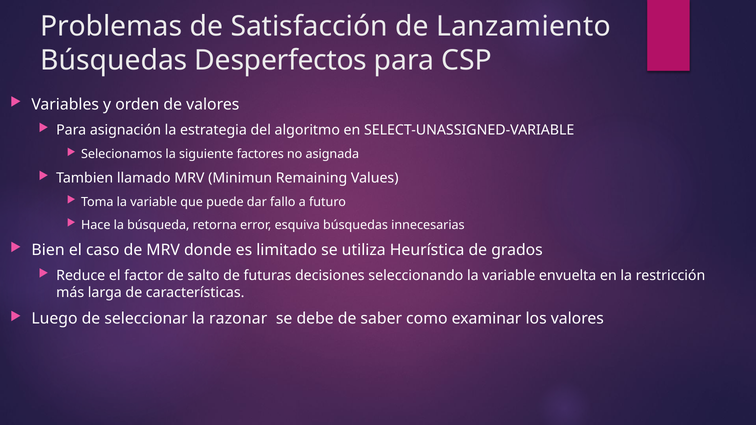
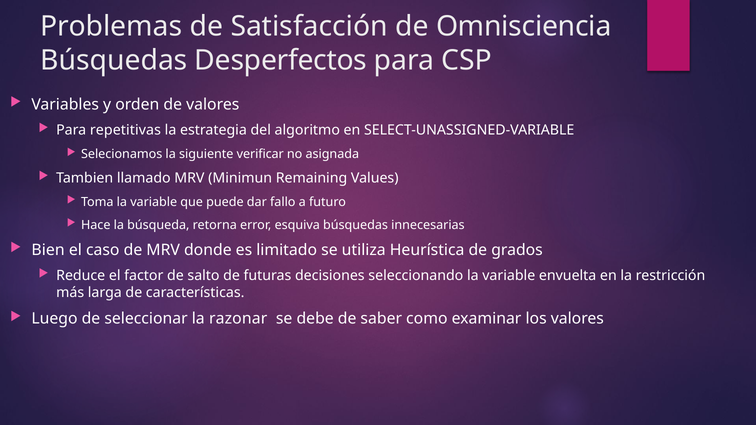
Lanzamiento: Lanzamiento -> Omnisciencia
asignación: asignación -> repetitivas
factores: factores -> verificar
